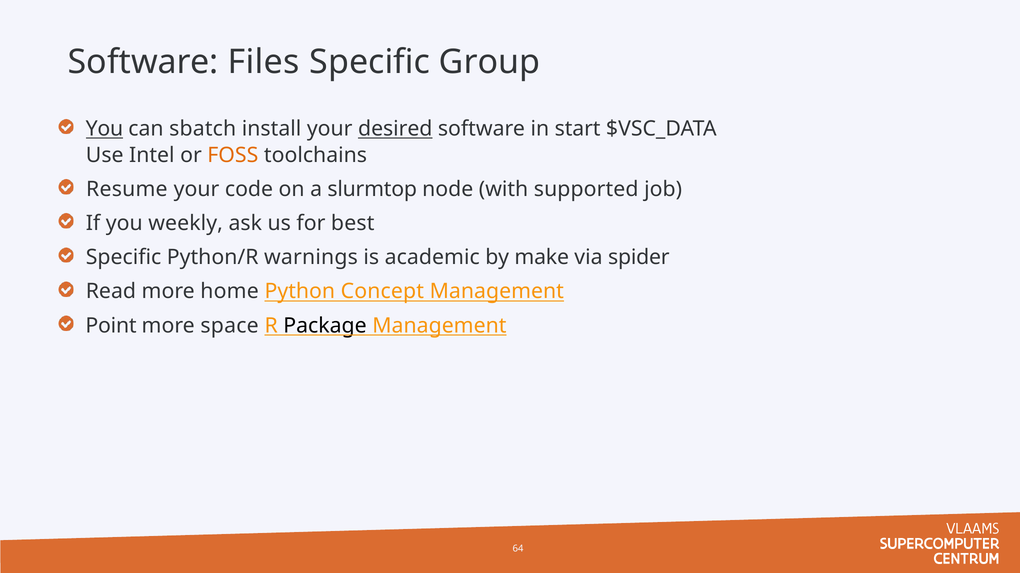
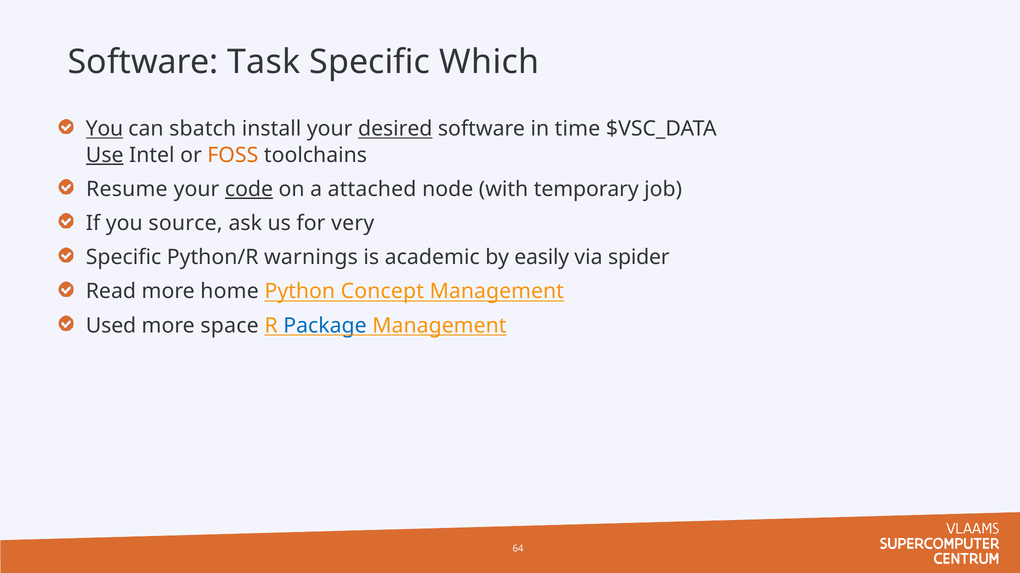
Files: Files -> Task
Group: Group -> Which
start: start -> time
Use underline: none -> present
code underline: none -> present
slurmtop: slurmtop -> attached
supported: supported -> temporary
weekly: weekly -> source
best: best -> very
make: make -> easily
Point: Point -> Used
Package colour: black -> blue
